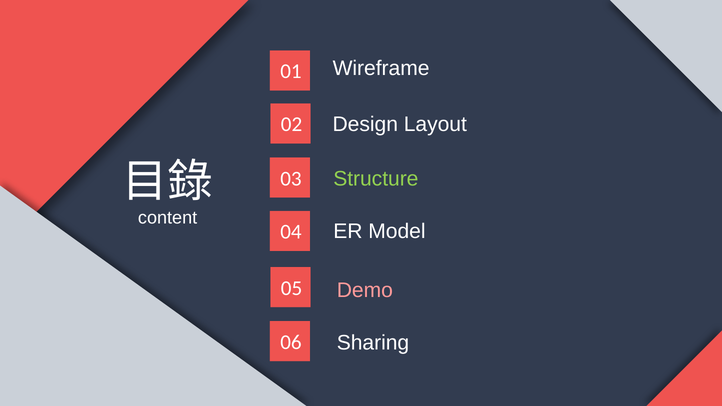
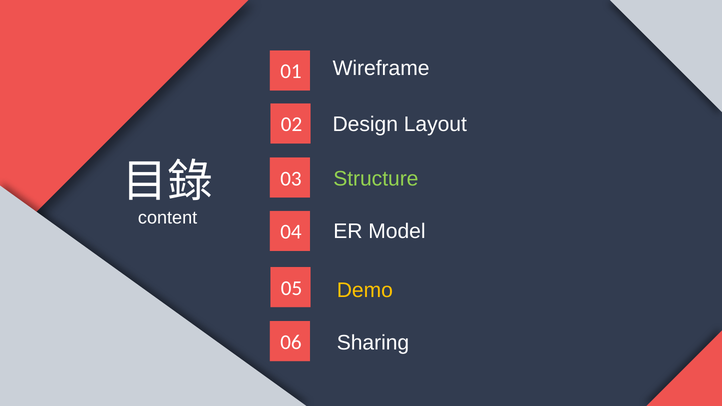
Demo colour: pink -> yellow
